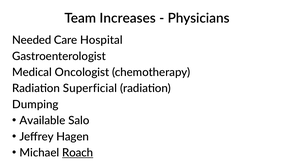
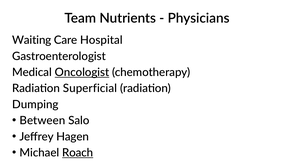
Increases: Increases -> Nutrients
Needed: Needed -> Waiting
Oncologist underline: none -> present
Available: Available -> Between
